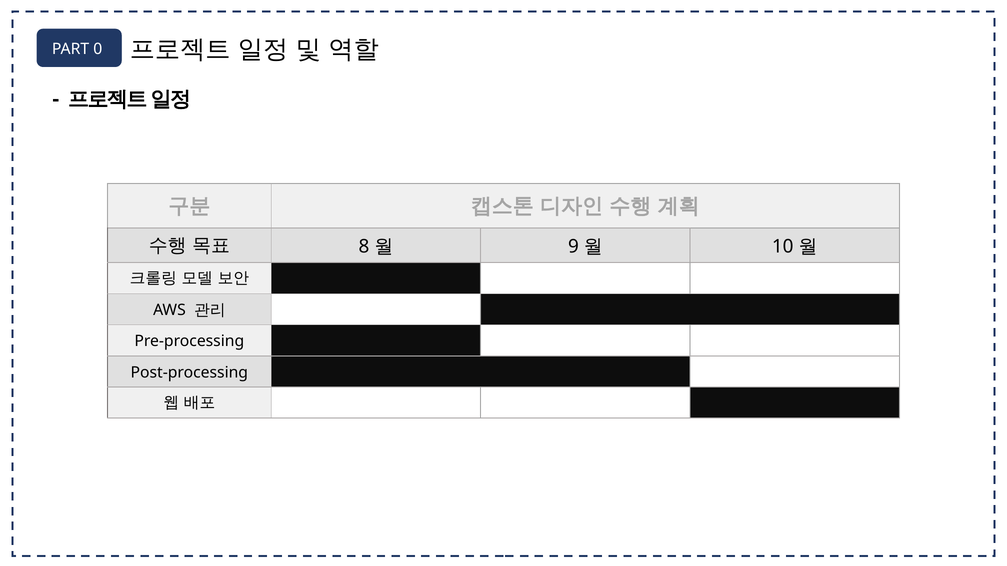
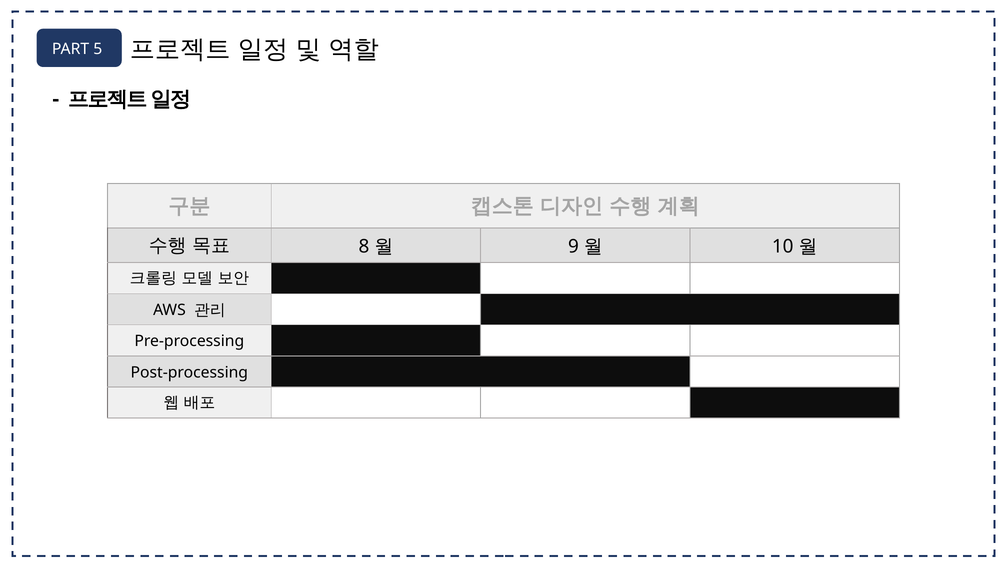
0: 0 -> 5
